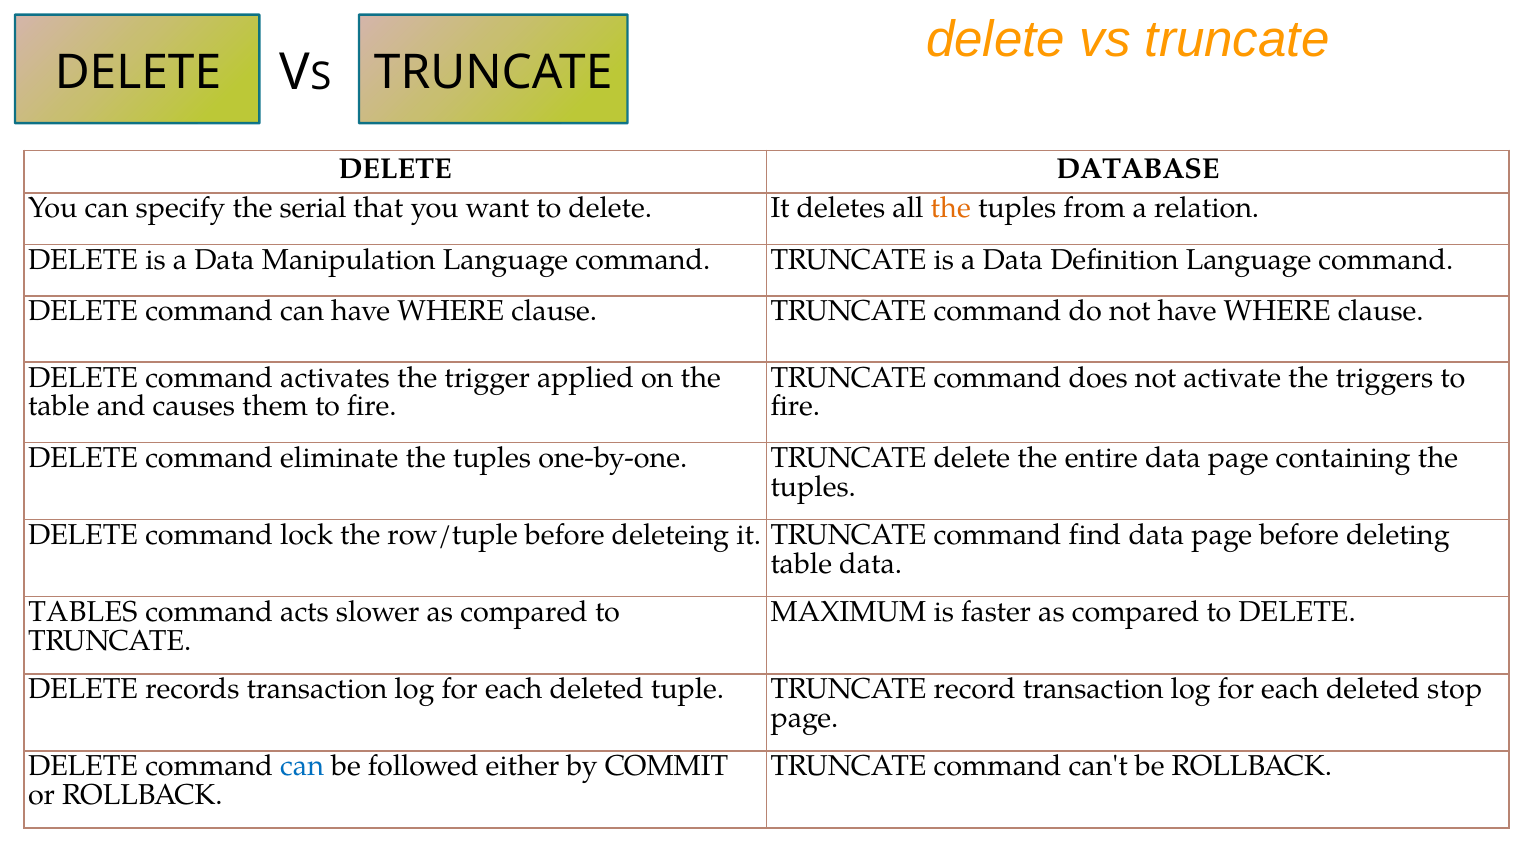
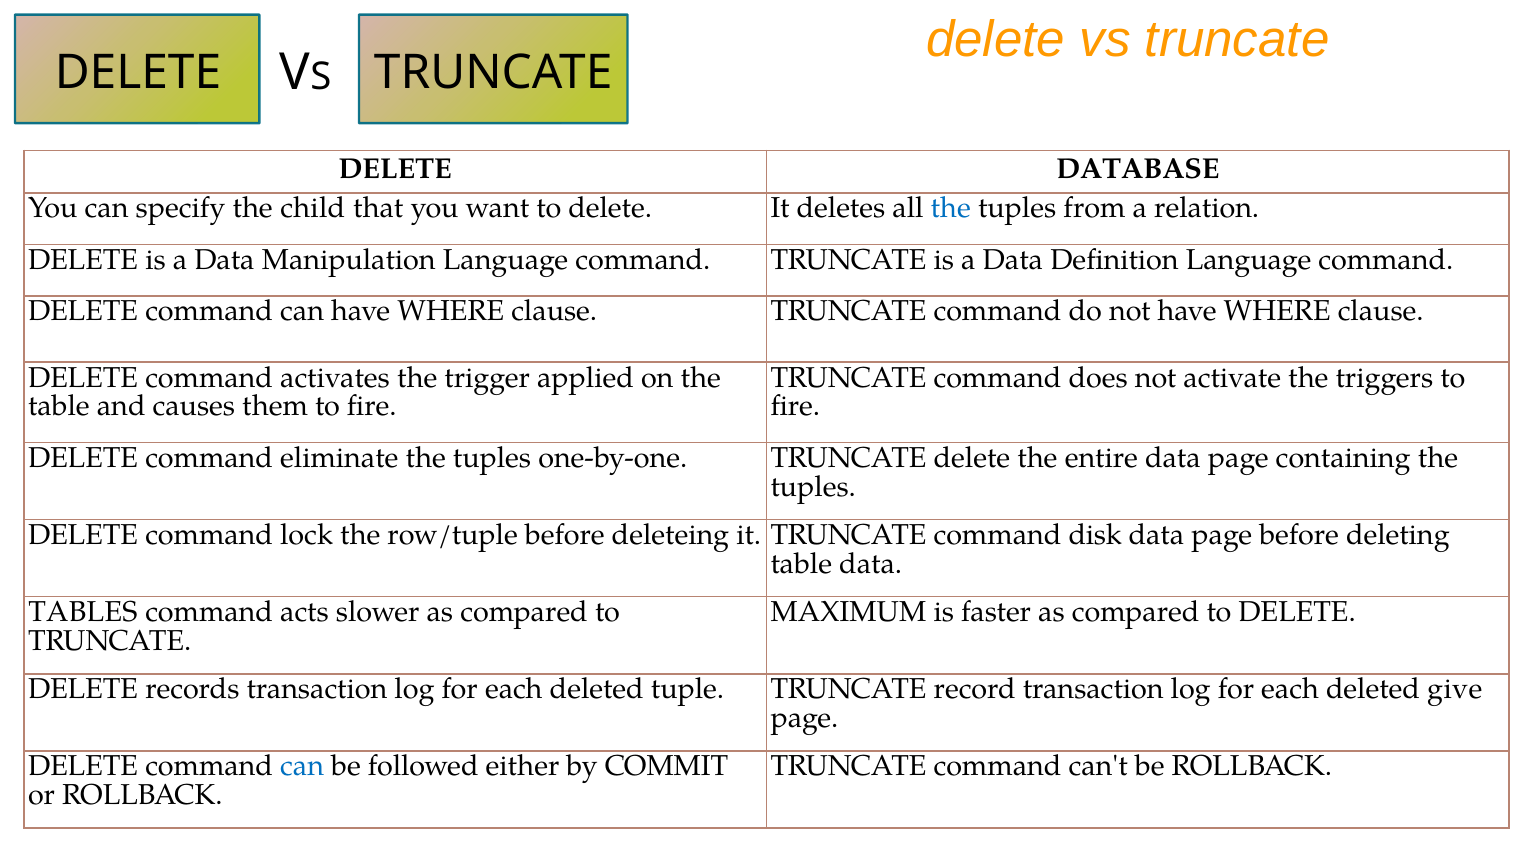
serial: serial -> child
the at (951, 208) colour: orange -> blue
find: find -> disk
stop: stop -> give
